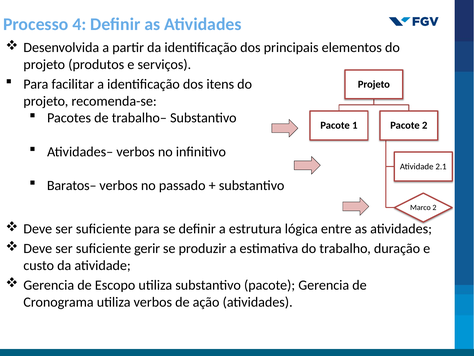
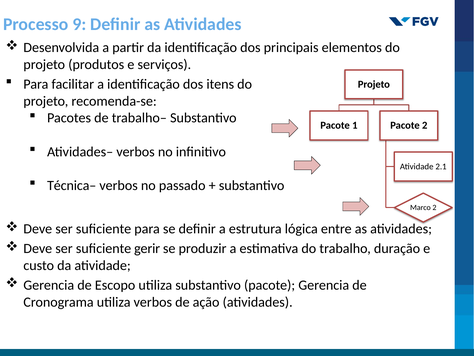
4: 4 -> 9
Baratos–: Baratos– -> Técnica–
